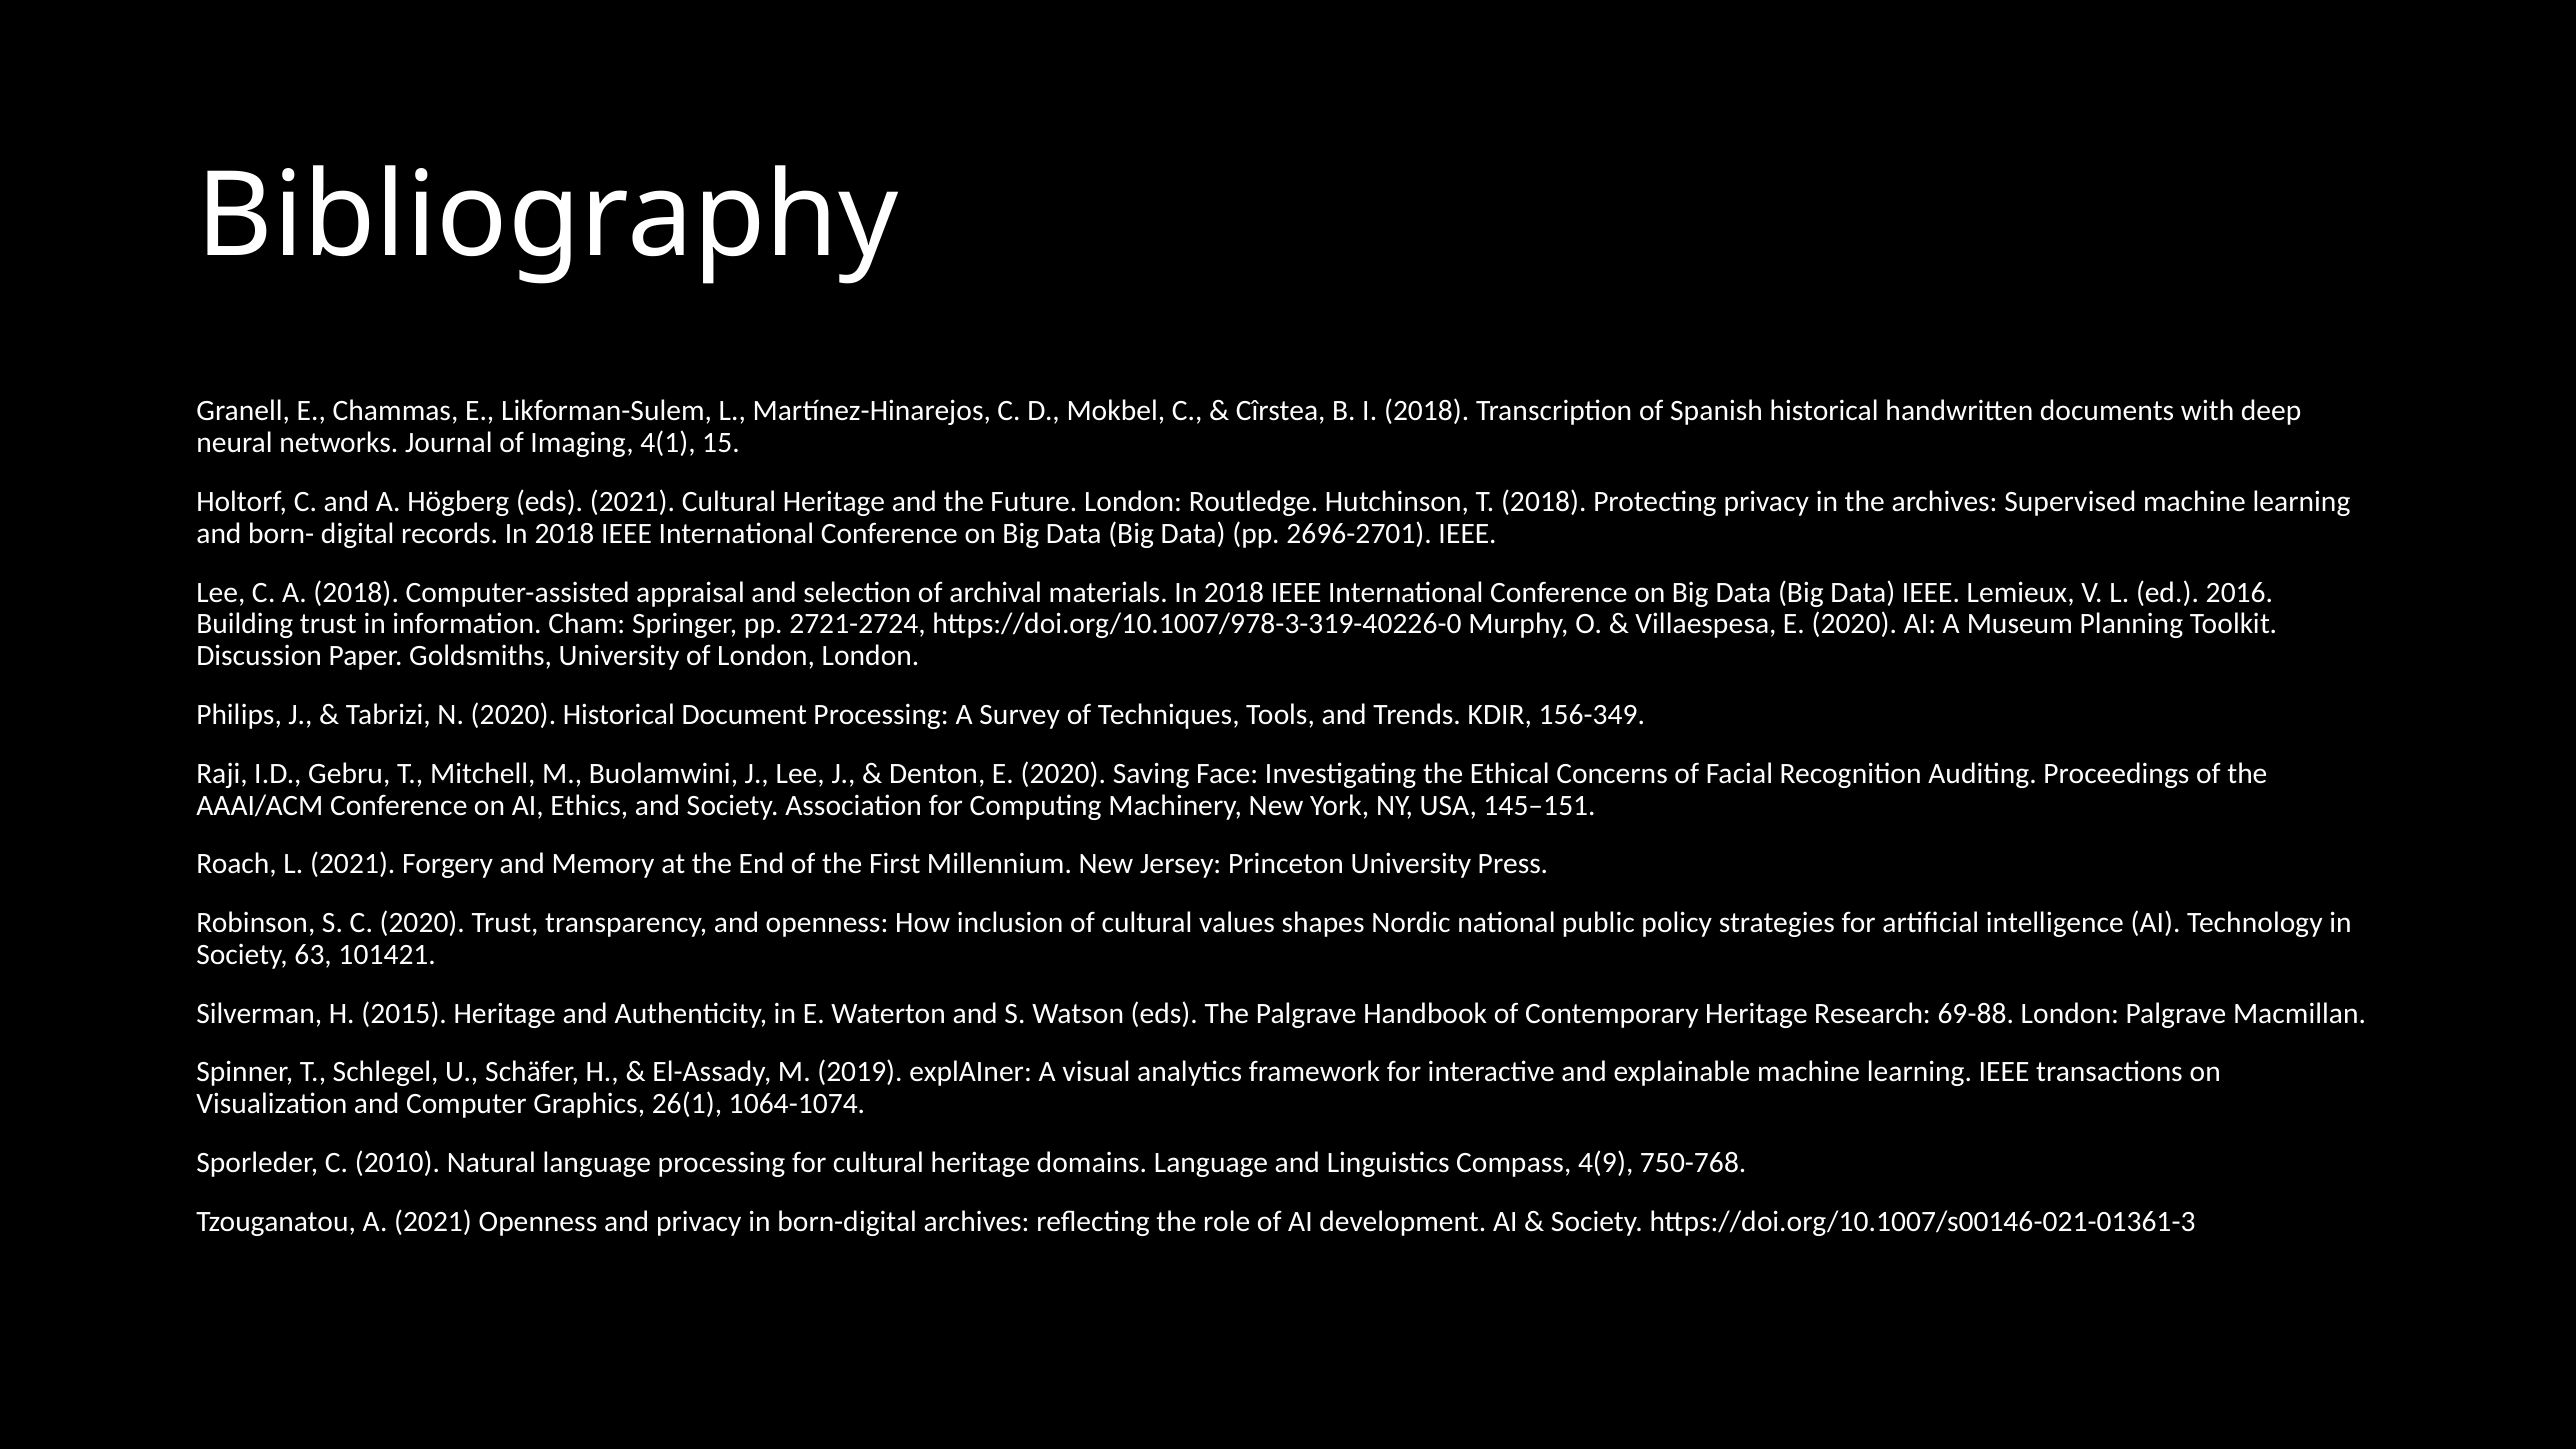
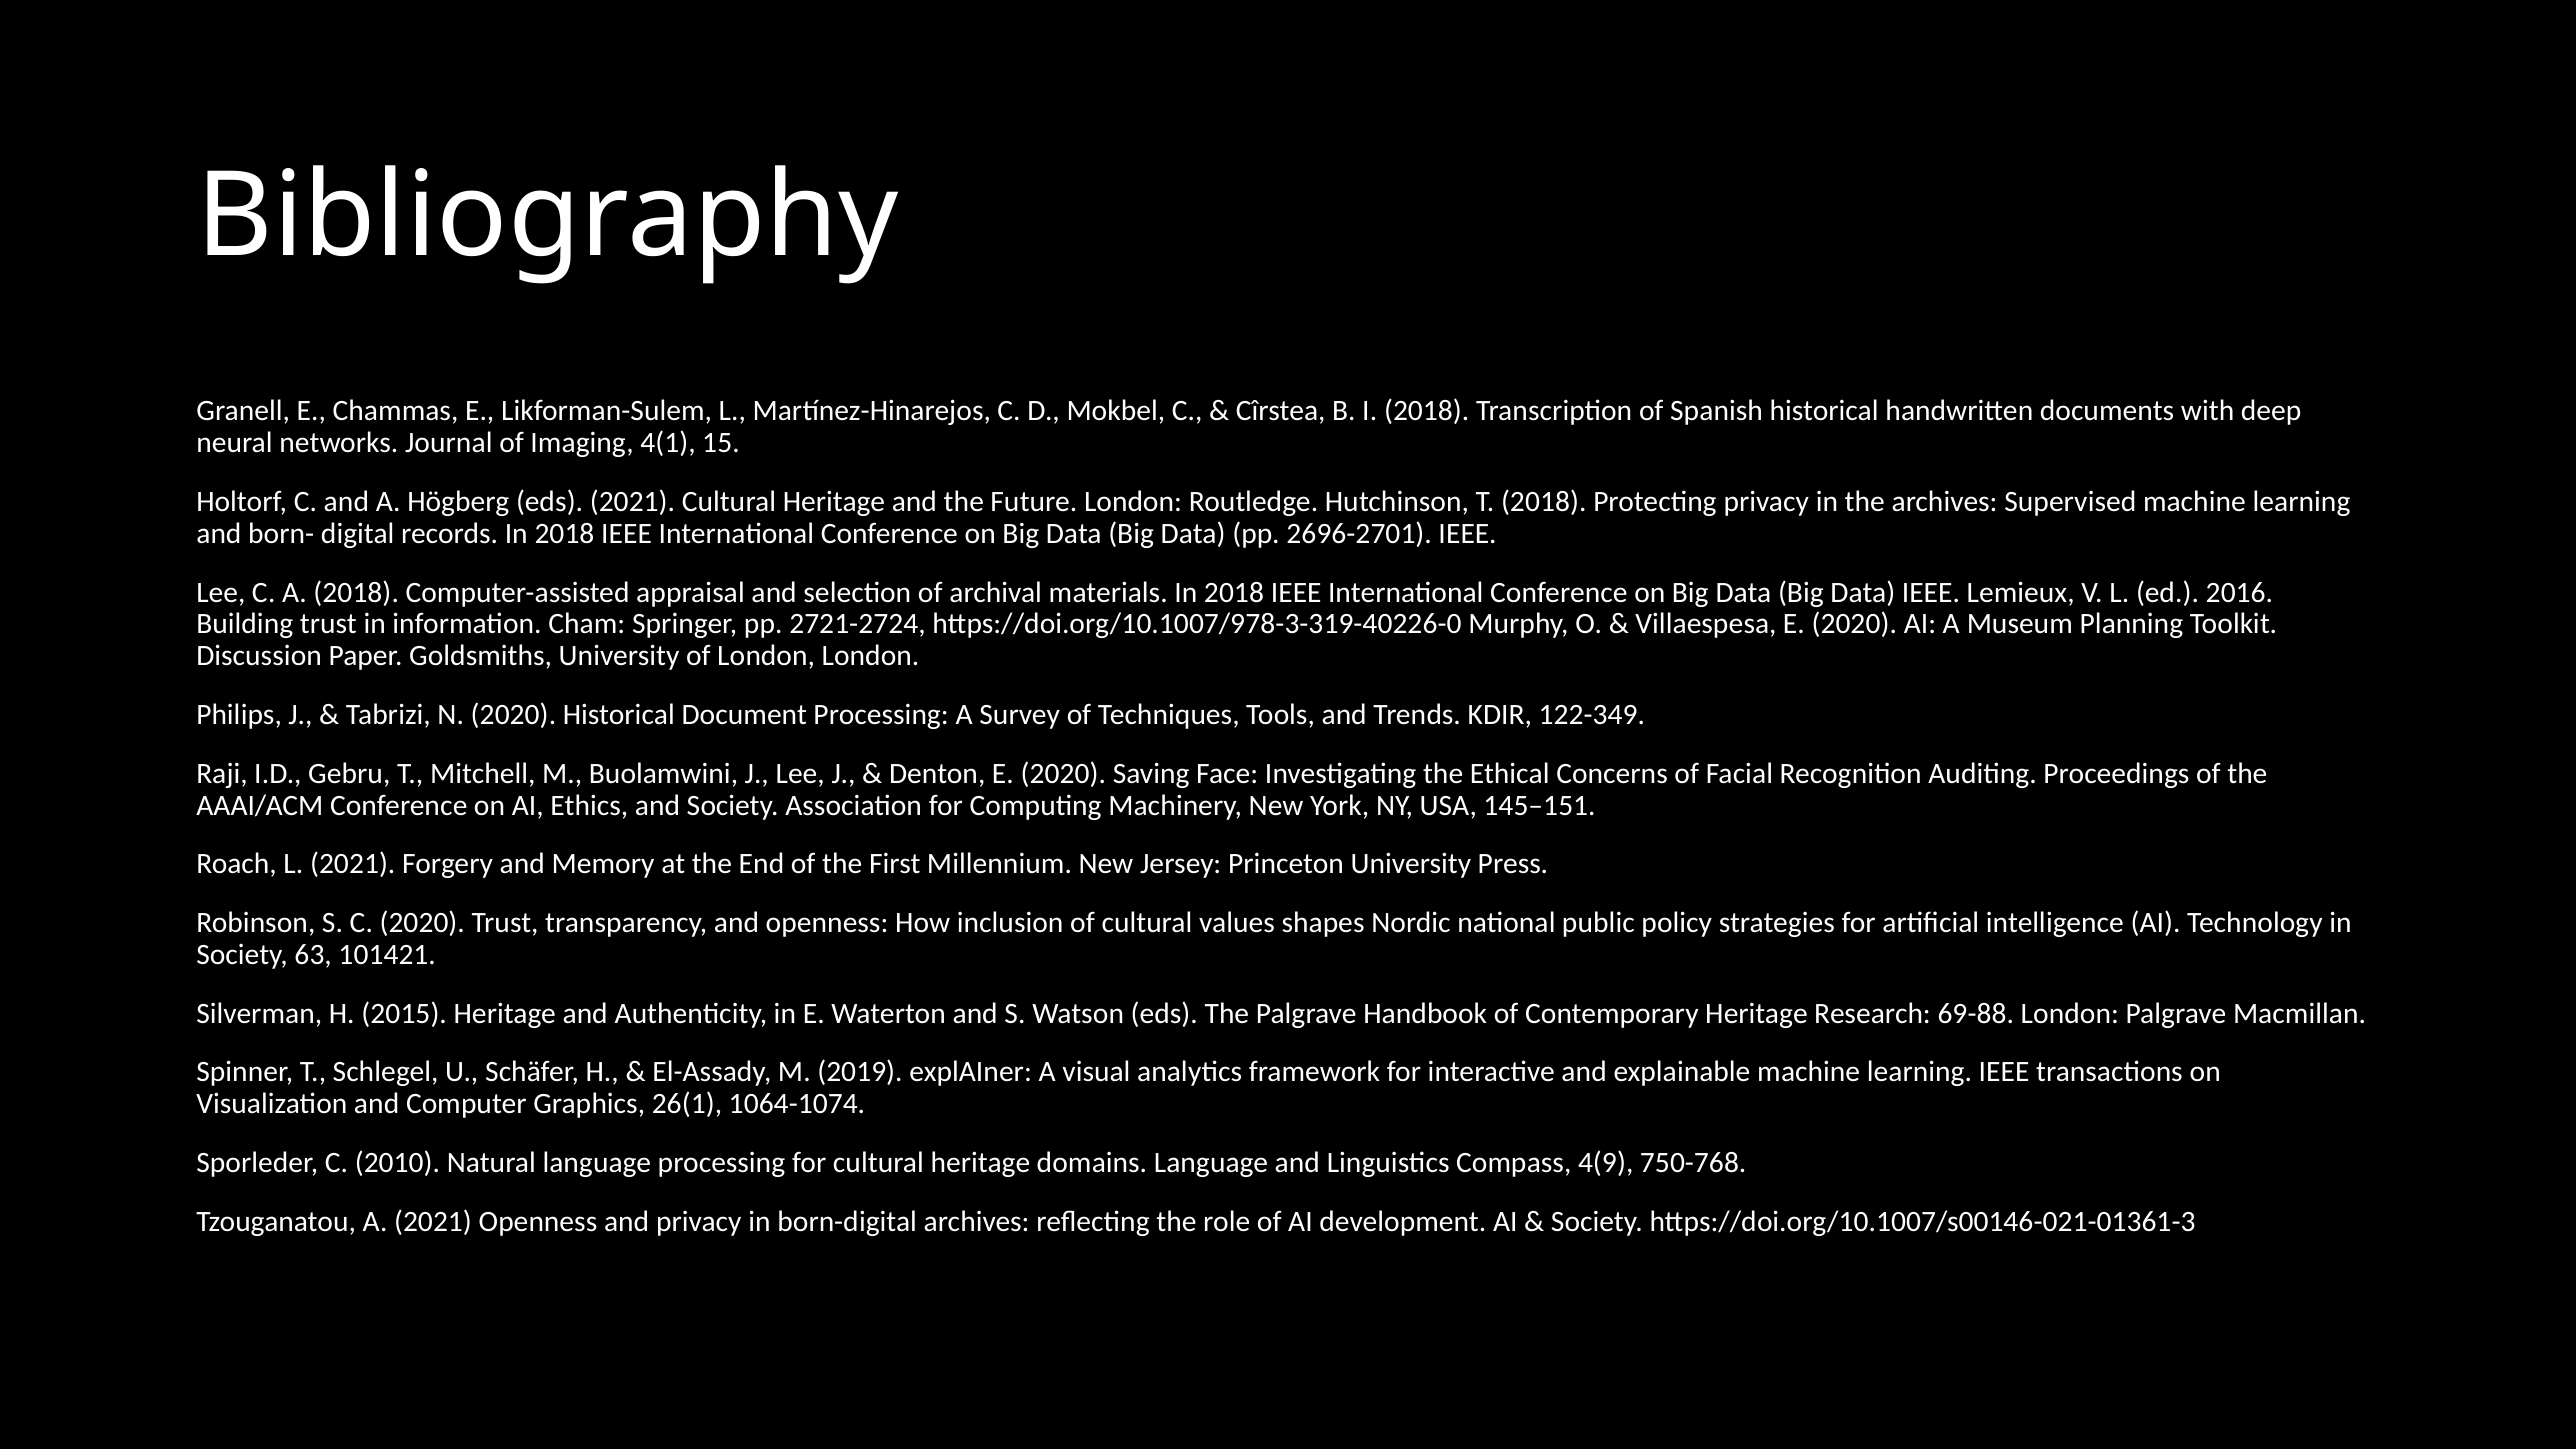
156-349: 156-349 -> 122-349
